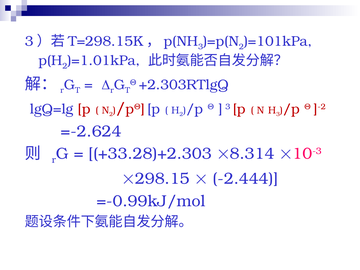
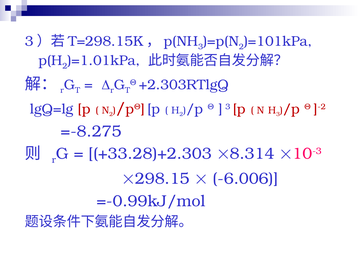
=-2.624: =-2.624 -> =-8.275
-2.444: -2.444 -> -6.006
